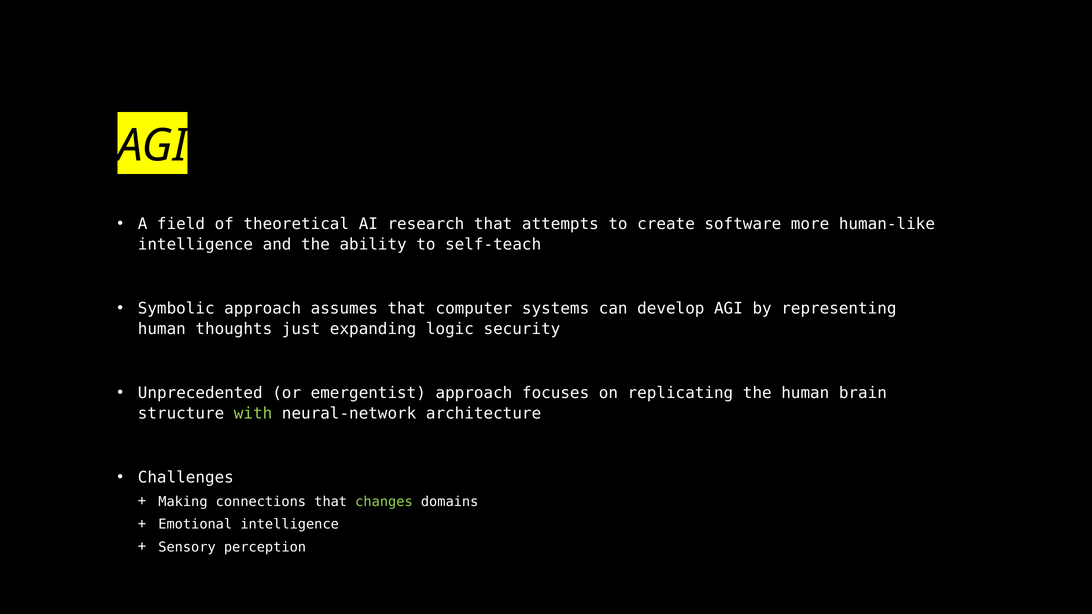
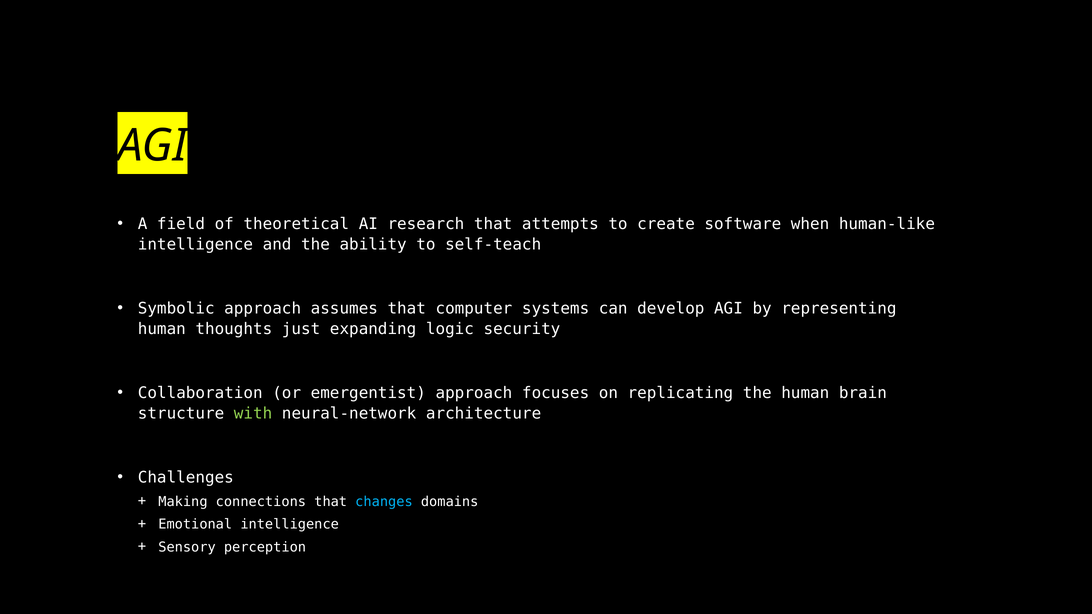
more: more -> when
Unprecedented: Unprecedented -> Collaboration
changes colour: light green -> light blue
